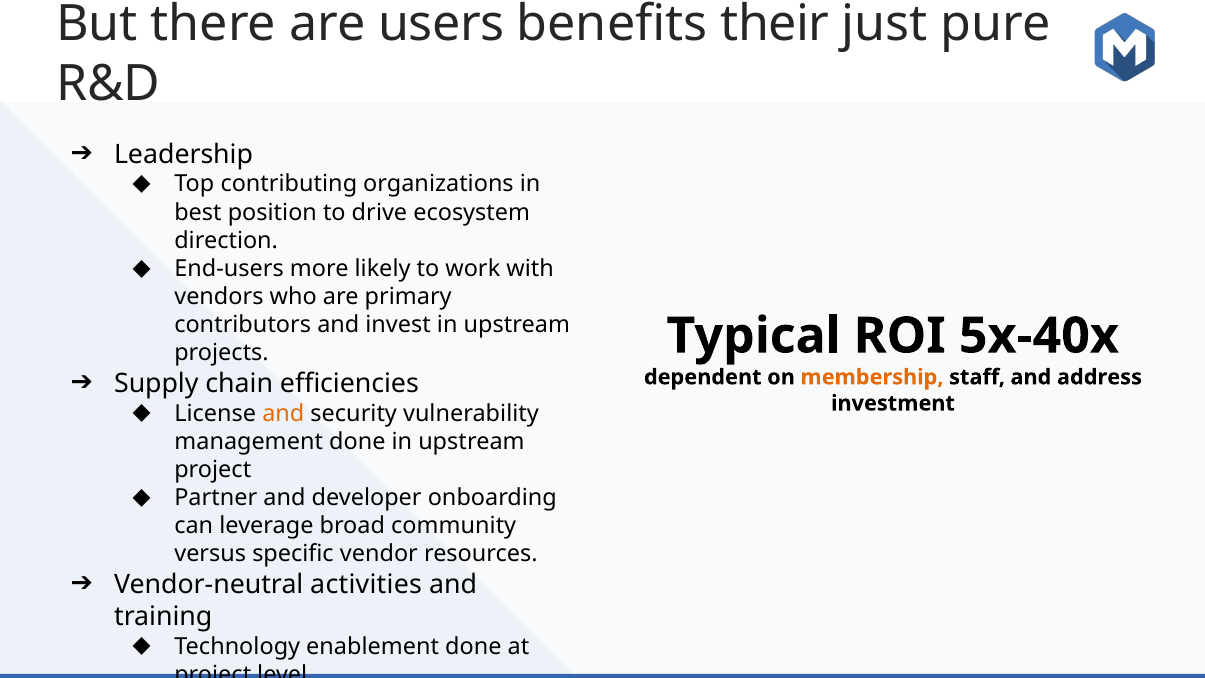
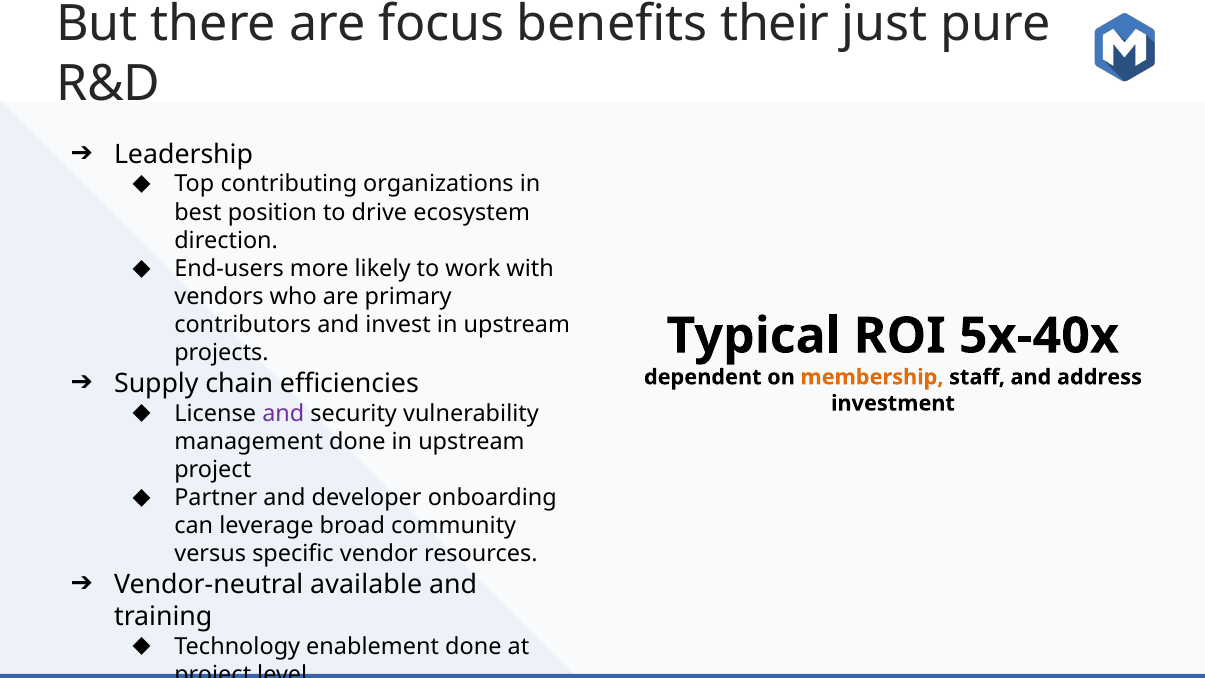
are users: users -> focus
and at (283, 413) colour: orange -> purple
activities: activities -> available
